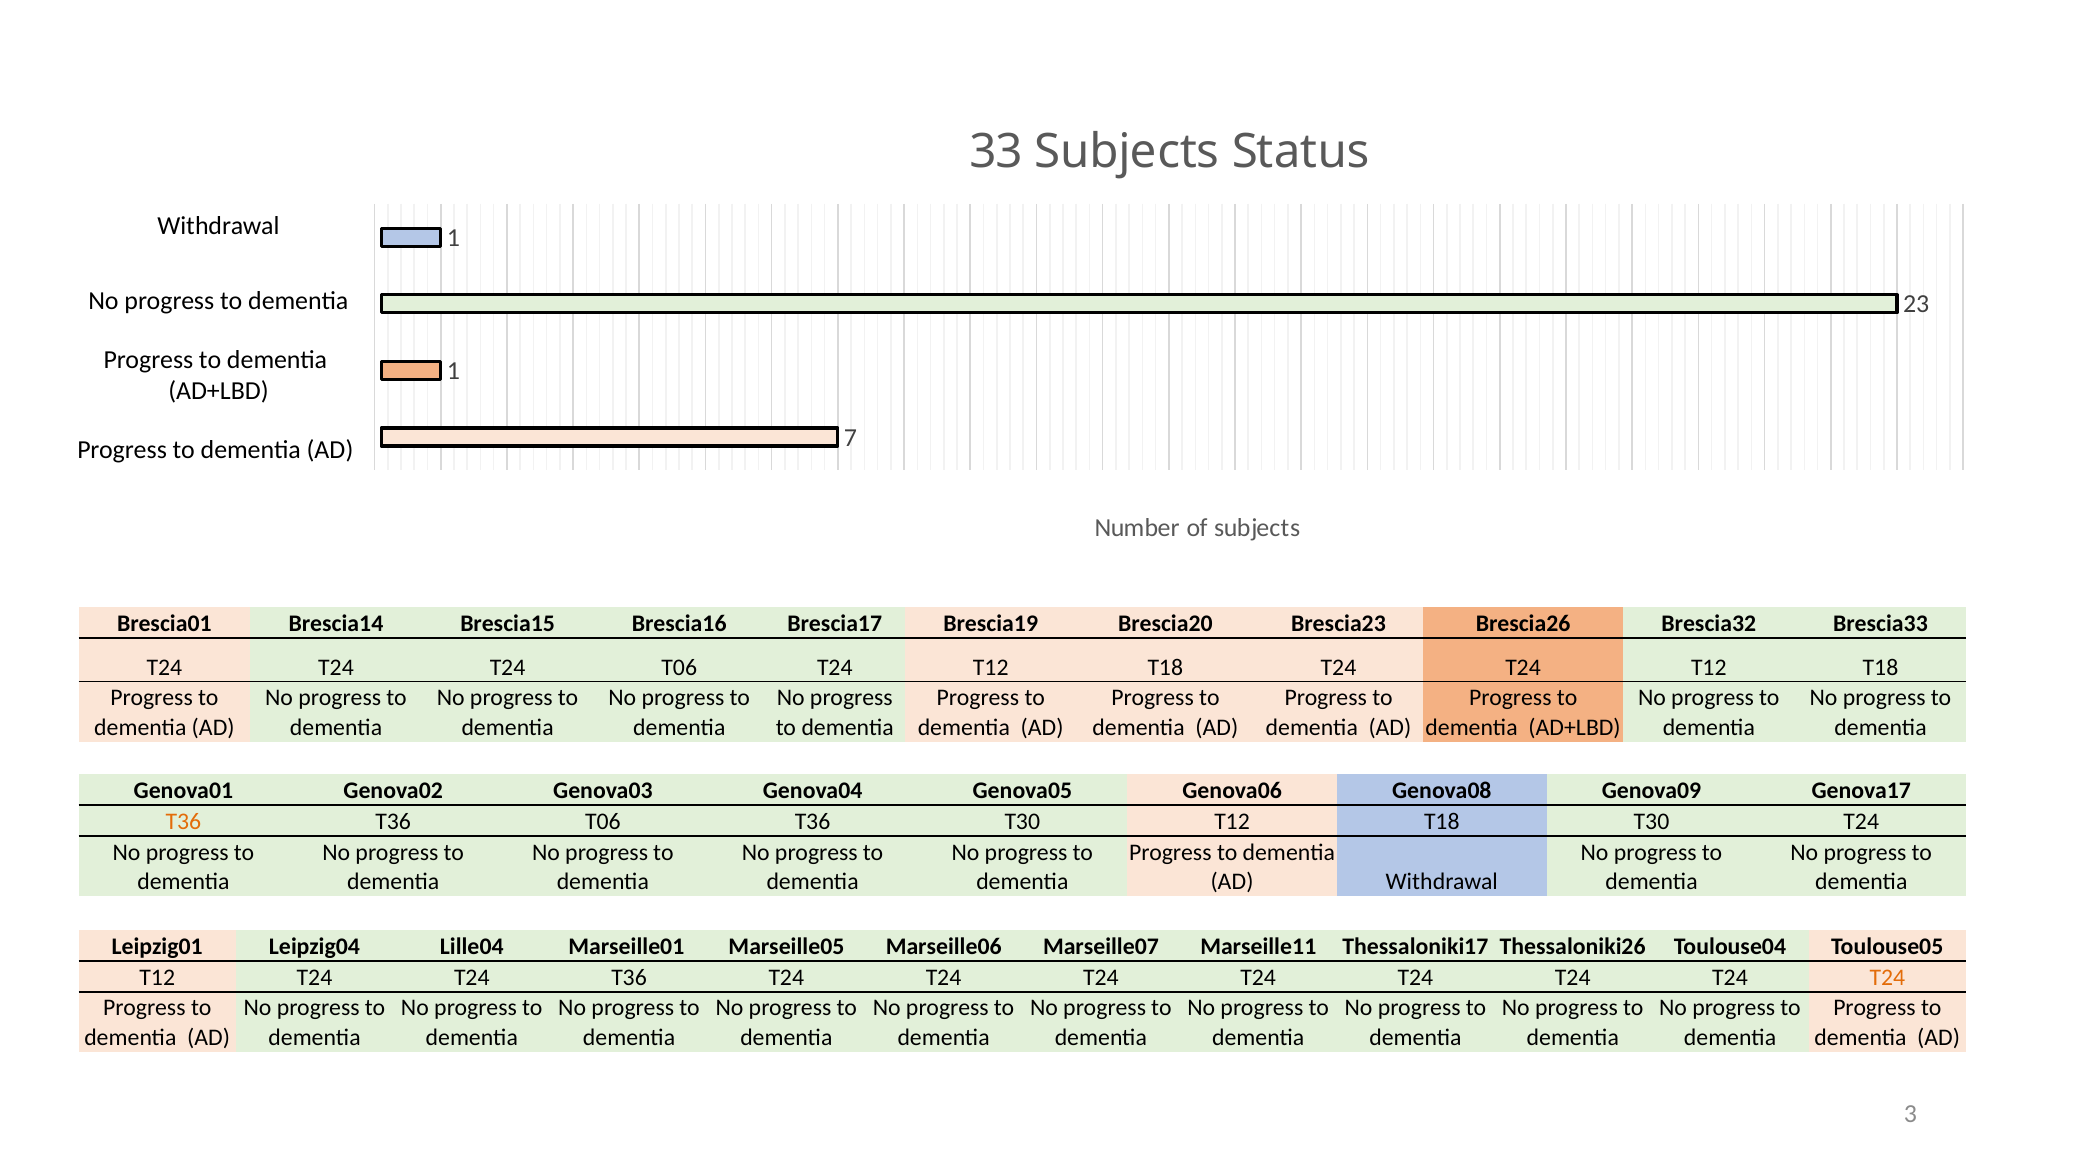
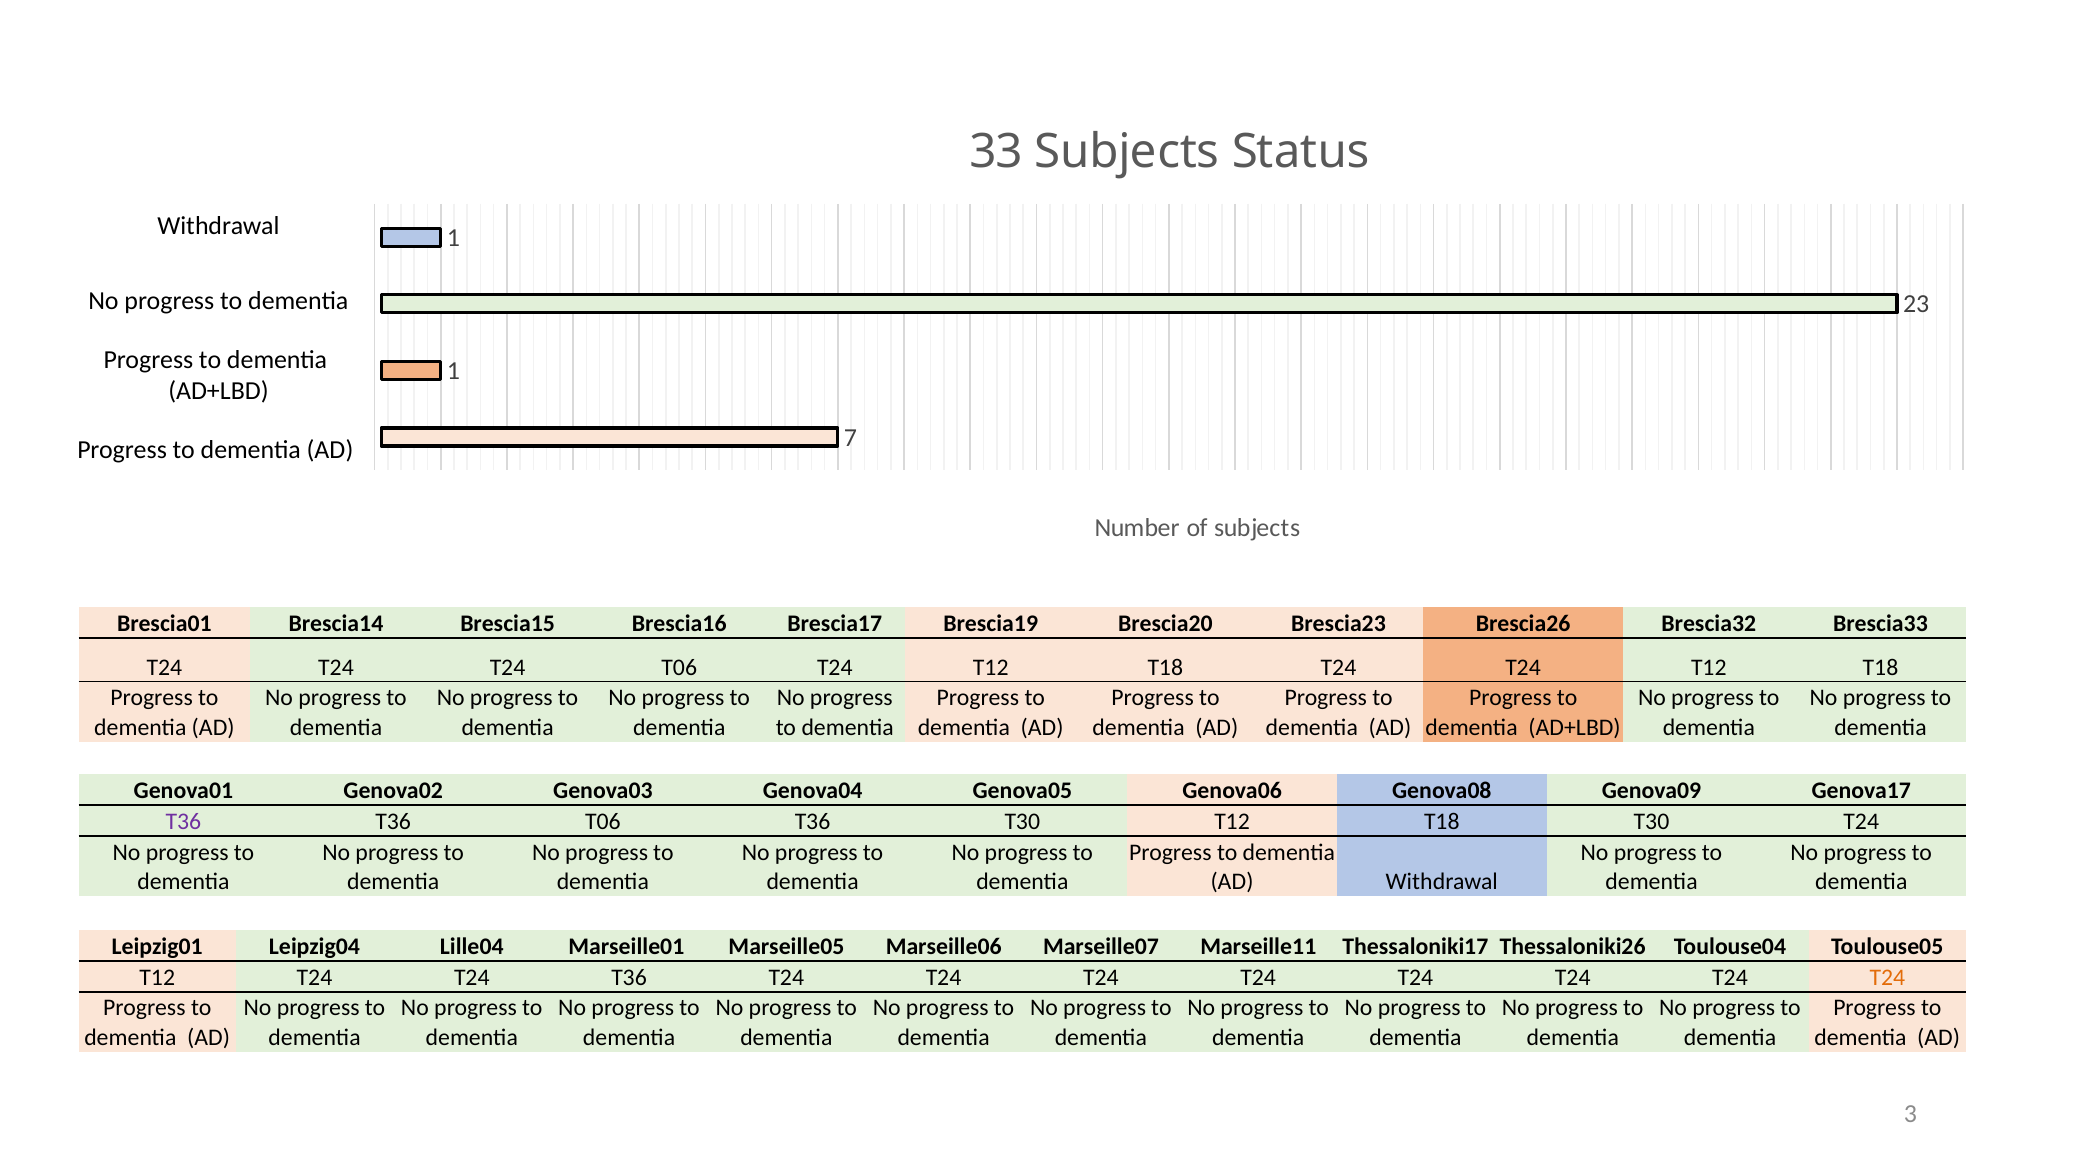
T36 at (183, 822) colour: orange -> purple
